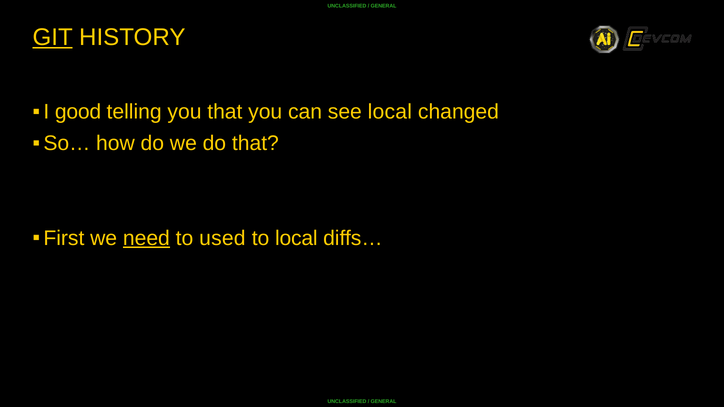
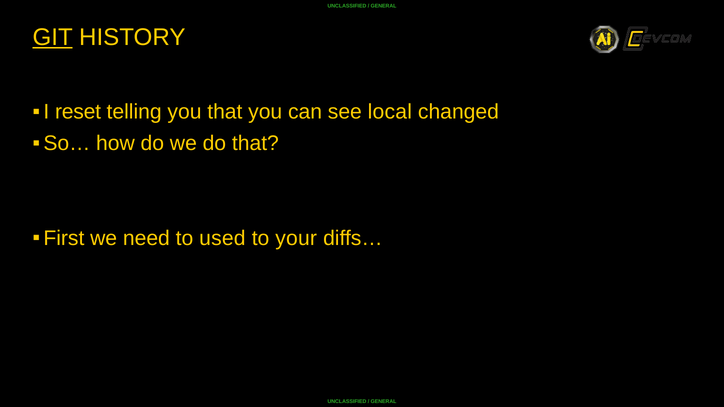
good: good -> reset
need underline: present -> none
to local: local -> your
